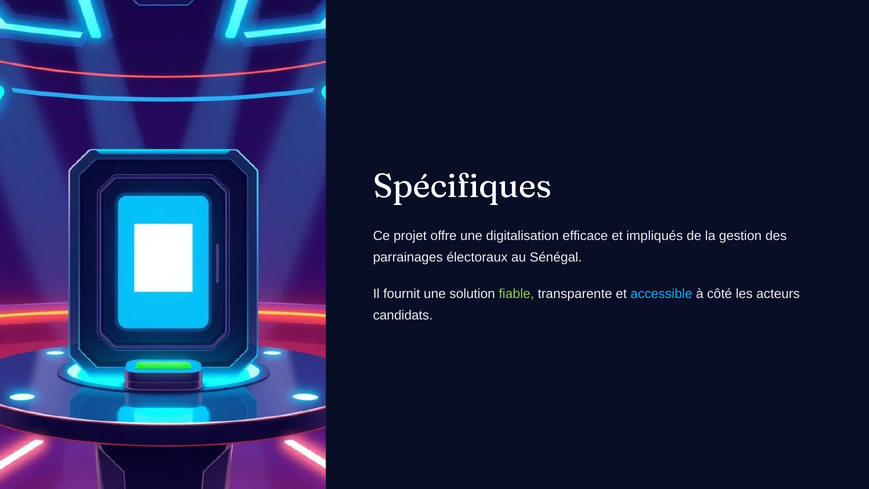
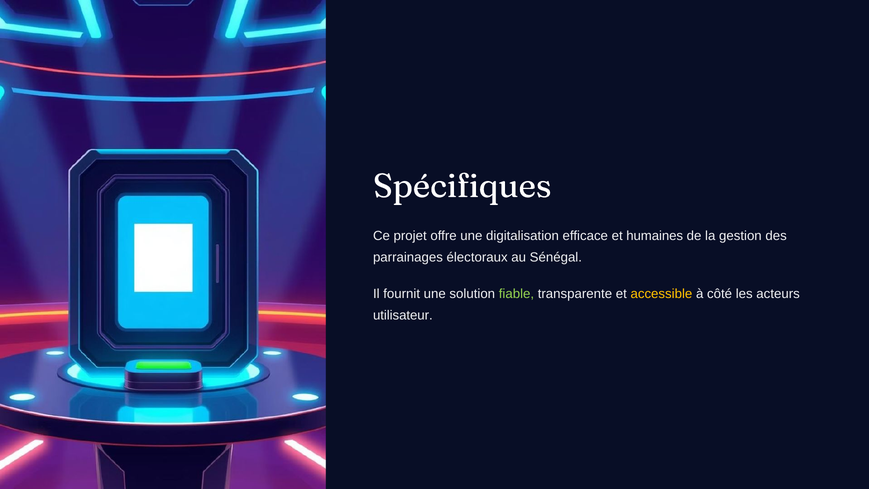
impliqués: impliqués -> humaines
accessible colour: light blue -> yellow
candidats: candidats -> utilisateur
